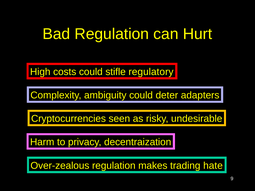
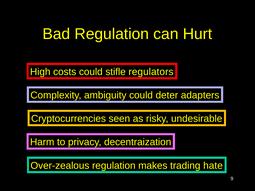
regulatory: regulatory -> regulators
